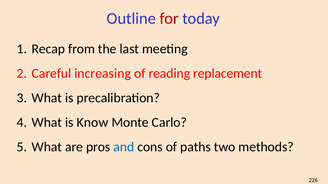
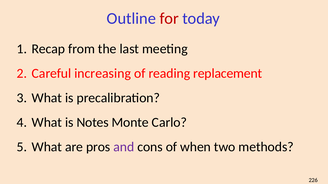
Know: Know -> Notes
and colour: blue -> purple
paths: paths -> when
